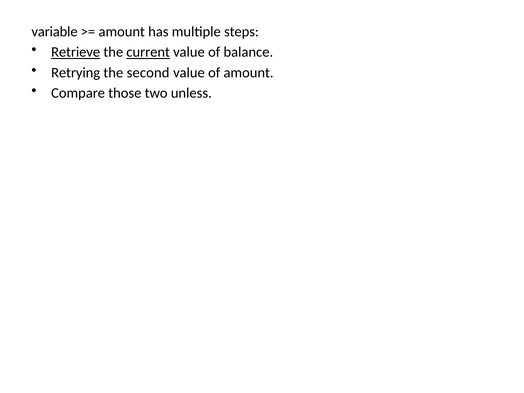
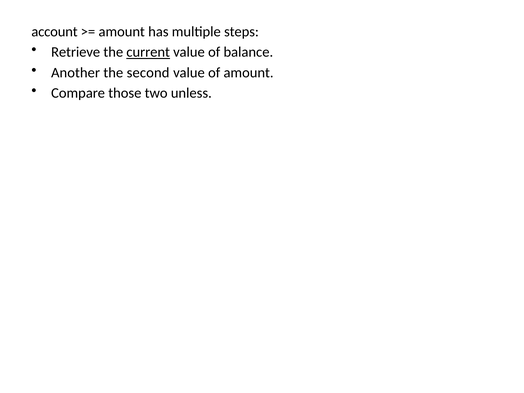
variable: variable -> account
Retrieve underline: present -> none
Retrying: Retrying -> Another
